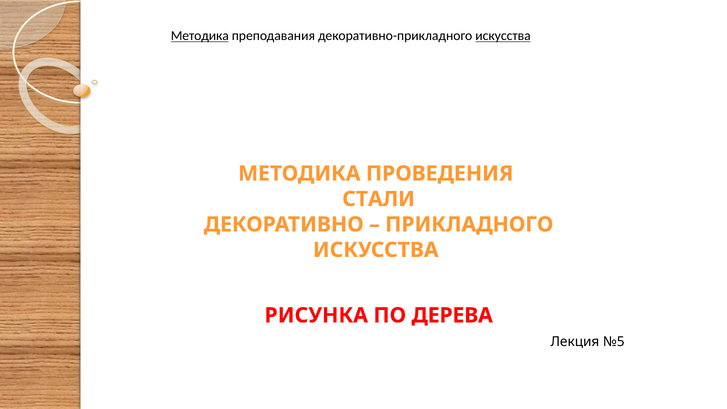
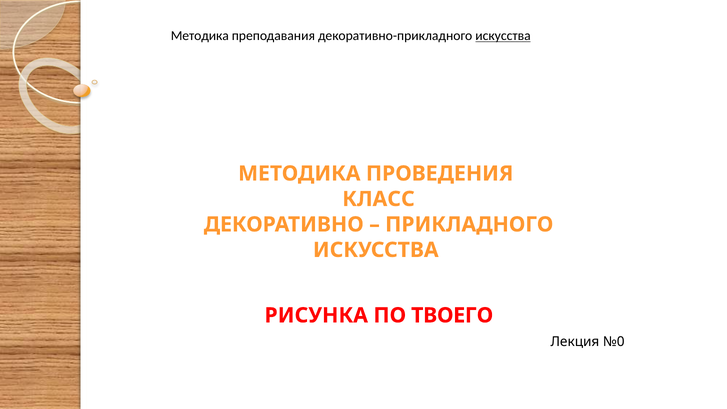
Методика at (200, 36) underline: present -> none
СТАЛИ: СТАЛИ -> КЛАСС
ДЕРЕВА: ДЕРЕВА -> ТВОЕГО
№5: №5 -> №0
